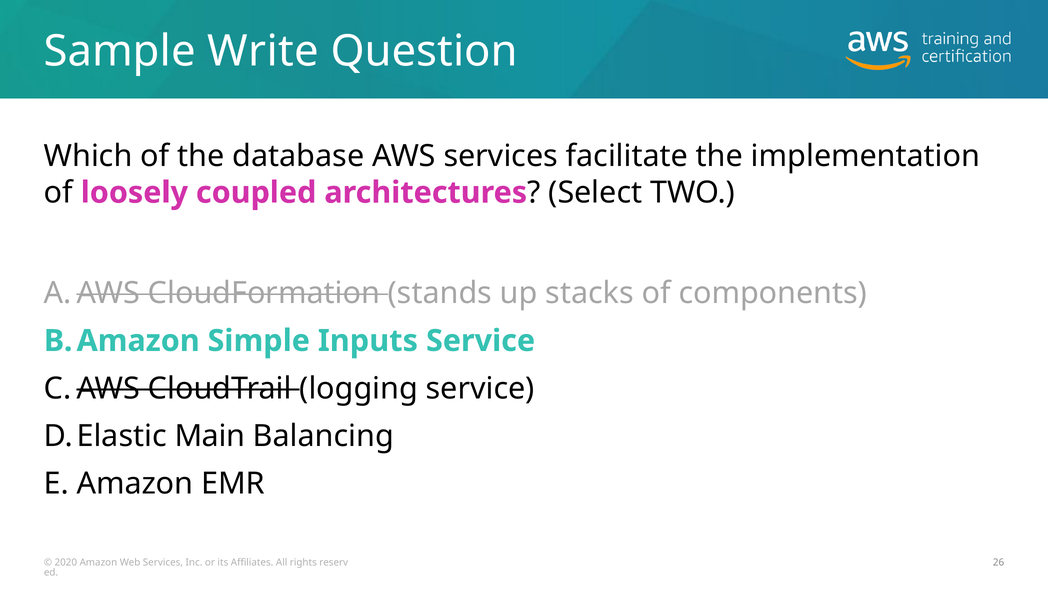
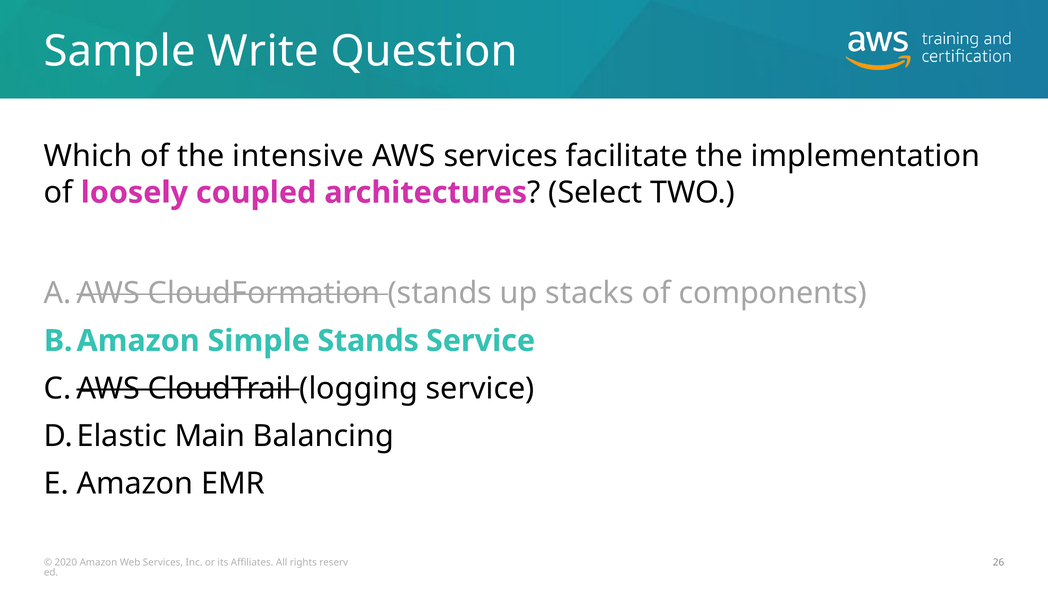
database: database -> intensive
Simple Inputs: Inputs -> Stands
